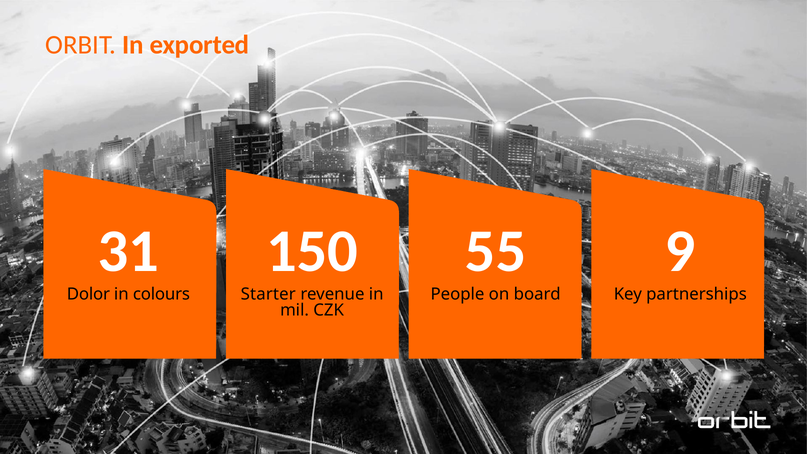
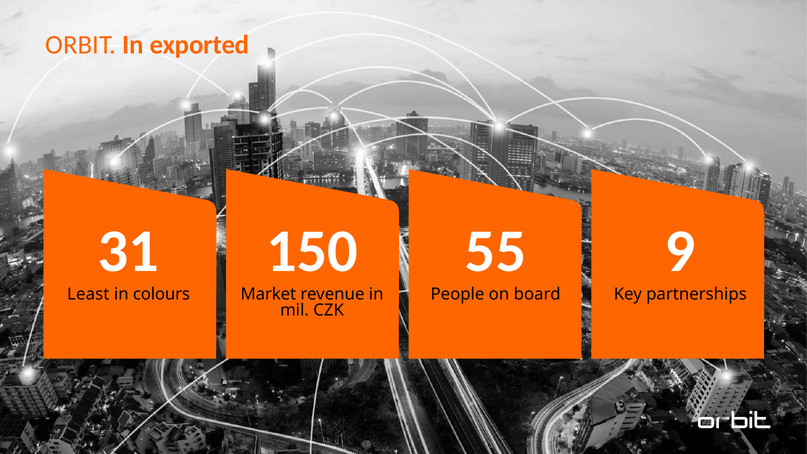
Dolor: Dolor -> Least
Starter: Starter -> Market
